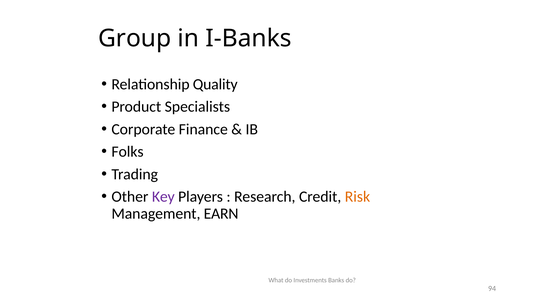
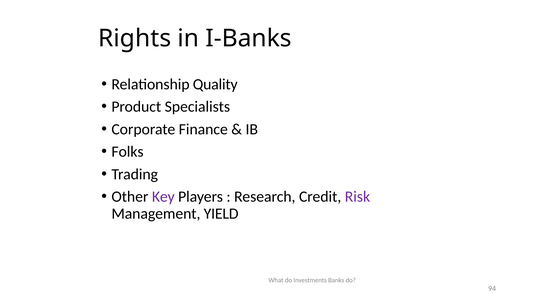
Group: Group -> Rights
Risk colour: orange -> purple
EARN: EARN -> YIELD
